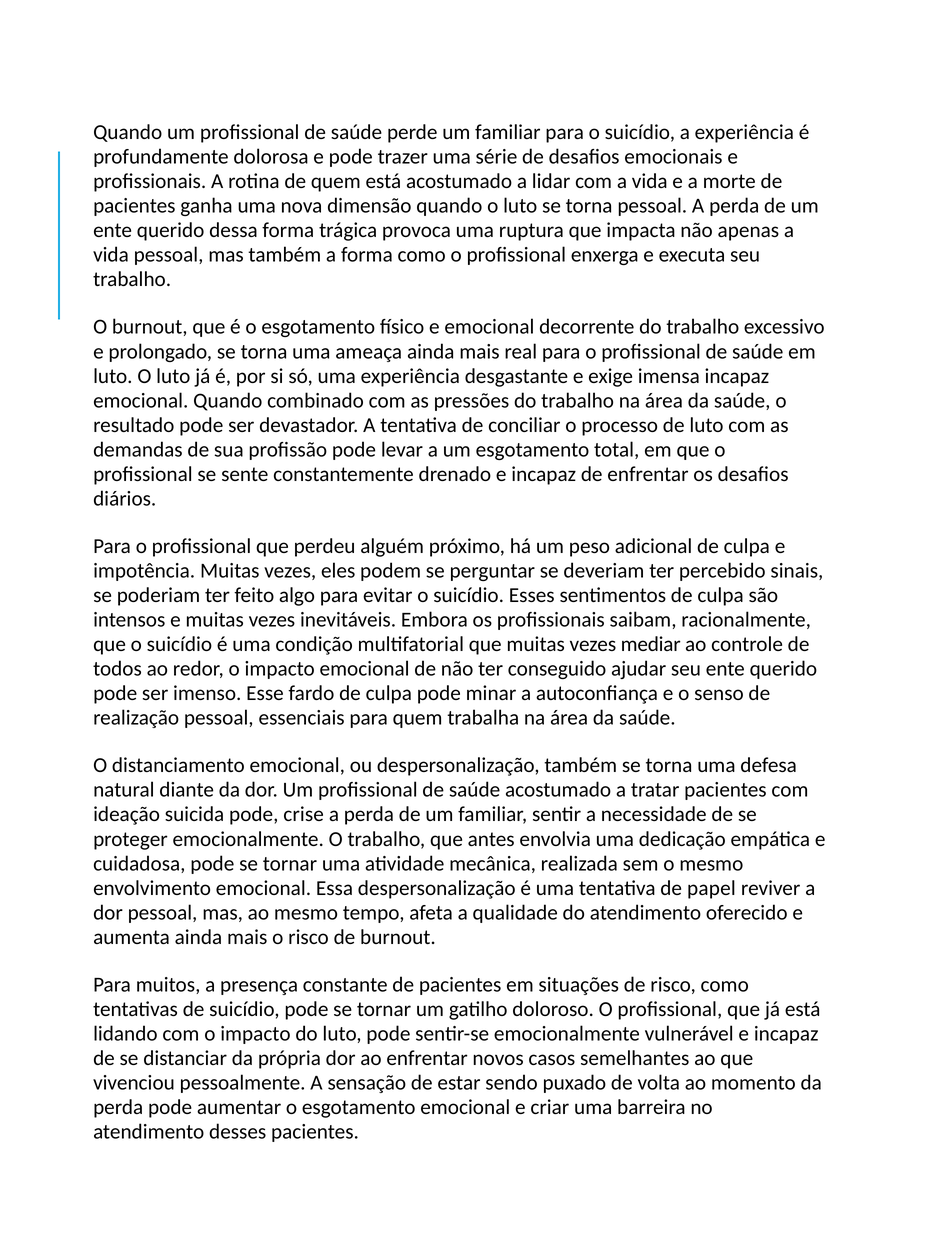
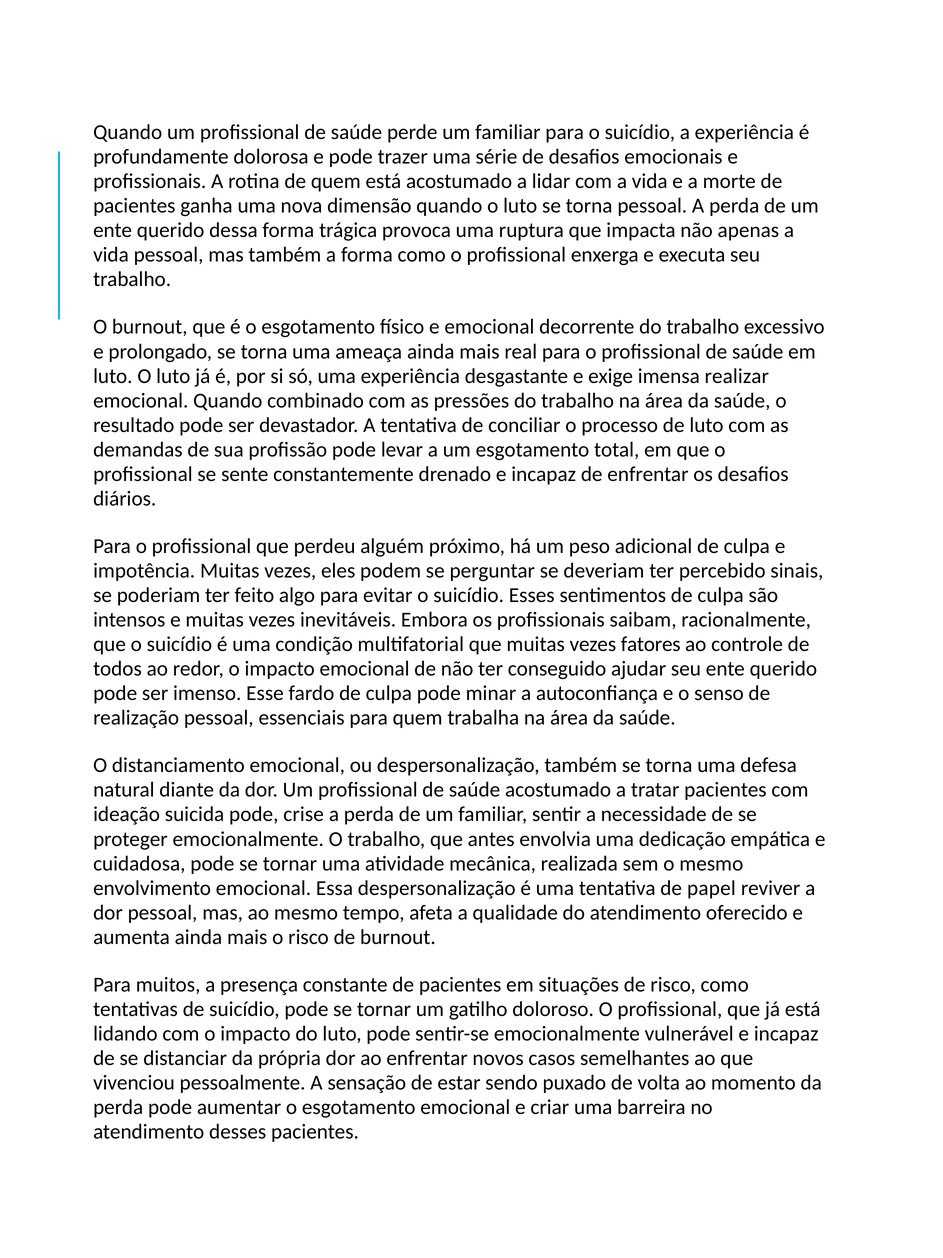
imensa incapaz: incapaz -> realizar
mediar: mediar -> fatores
